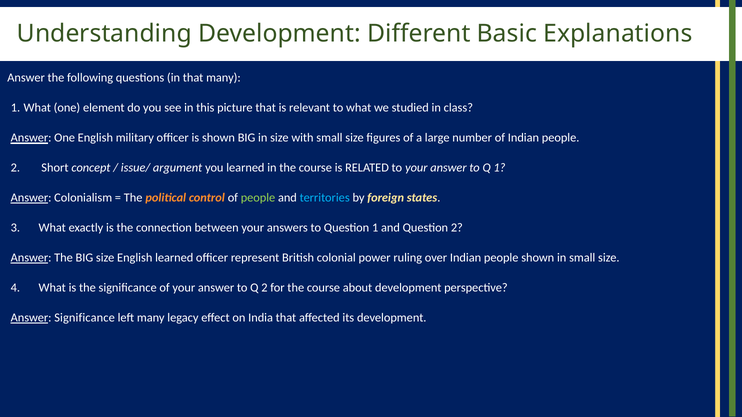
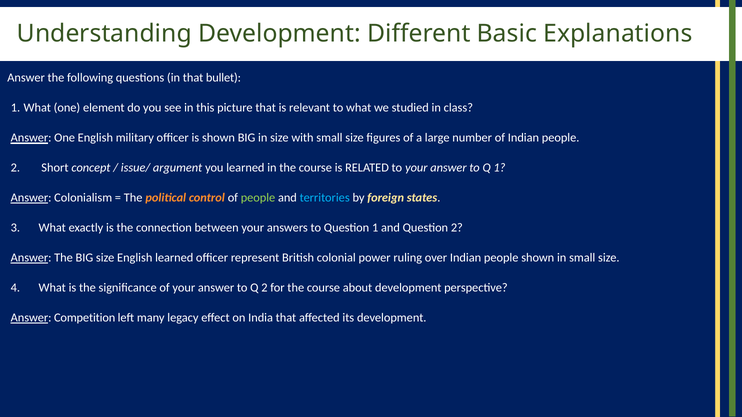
that many: many -> bullet
Answer Significance: Significance -> Competition
